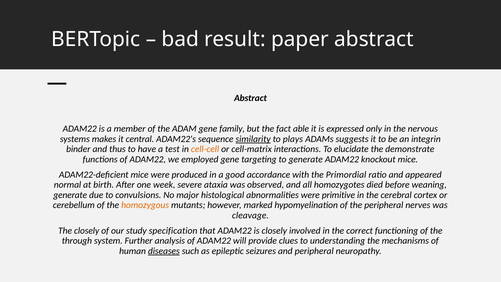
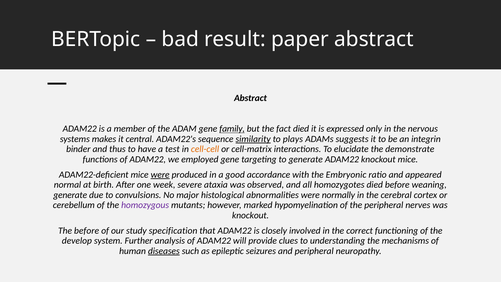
family underline: none -> present
fact able: able -> died
were at (160, 175) underline: none -> present
Primordial: Primordial -> Embryonic
primitive: primitive -> normally
homozygous colour: orange -> purple
cleavage at (250, 215): cleavage -> knockout
The closely: closely -> before
through: through -> develop
